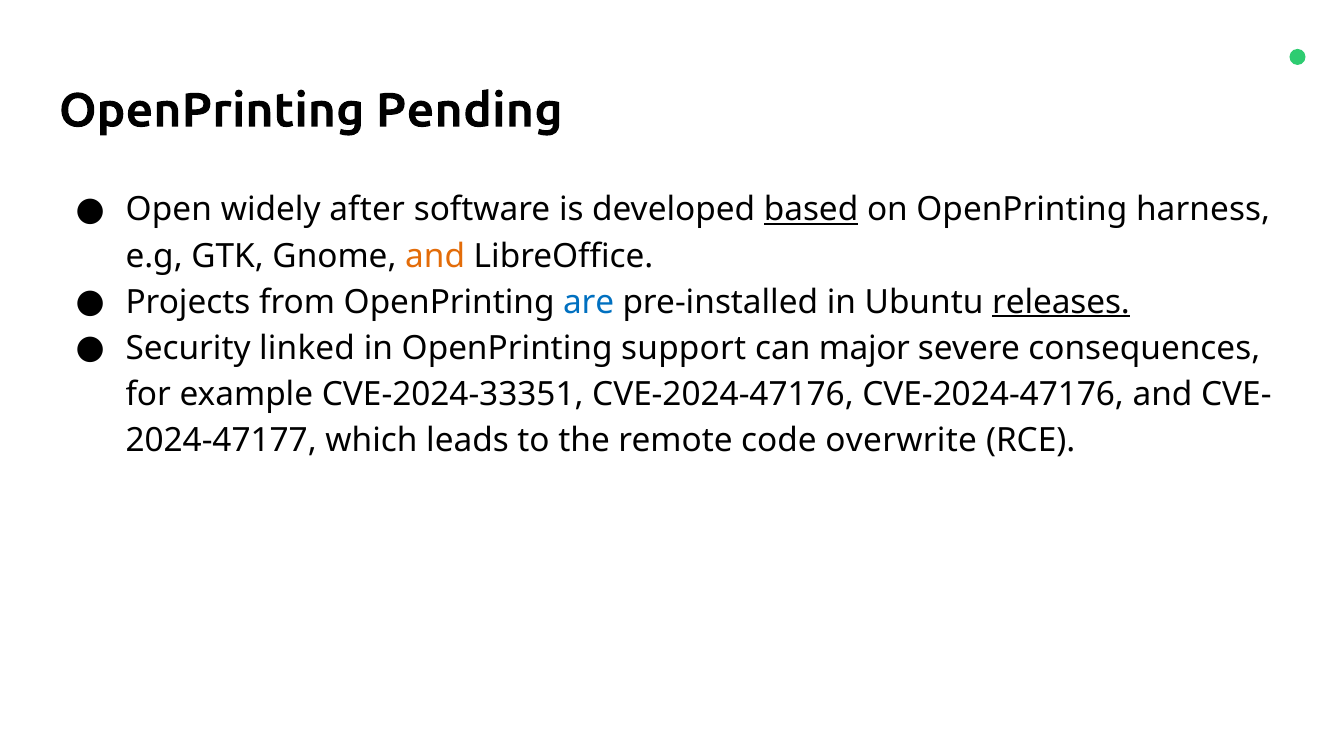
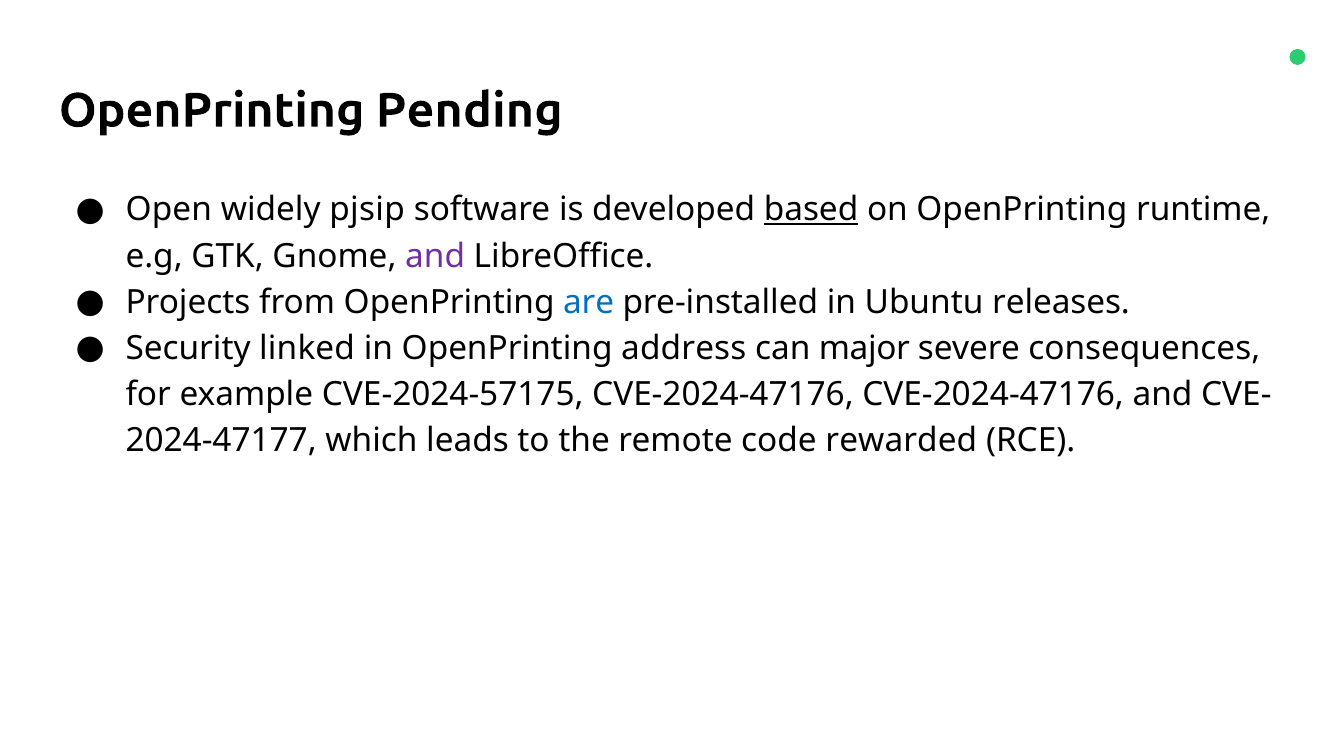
after: after -> pjsip
harness: harness -> runtime
and at (435, 256) colour: orange -> purple
releases underline: present -> none
support: support -> address
CVE-2024-33351: CVE-2024-33351 -> CVE-2024-57175
overwrite: overwrite -> rewarded
